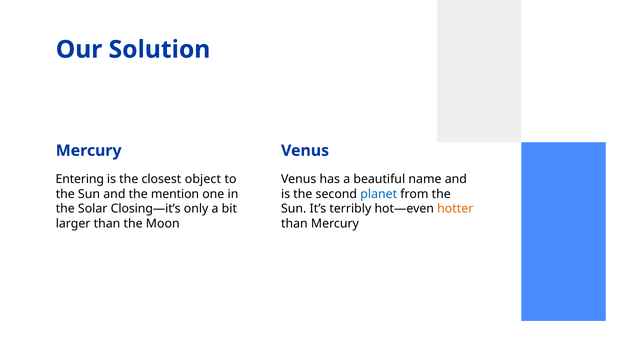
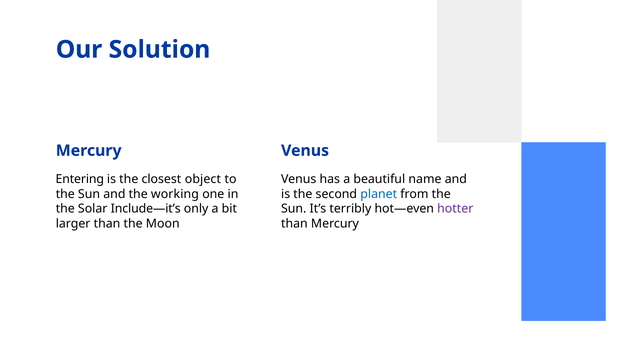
mention: mention -> working
Closing—it’s: Closing—it’s -> Include—it’s
hotter colour: orange -> purple
